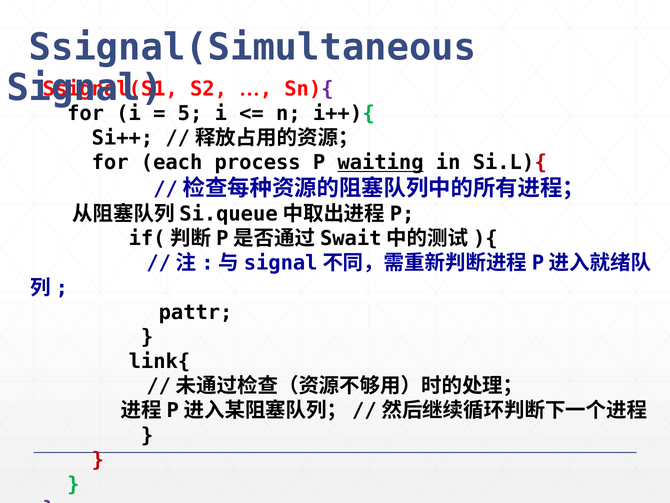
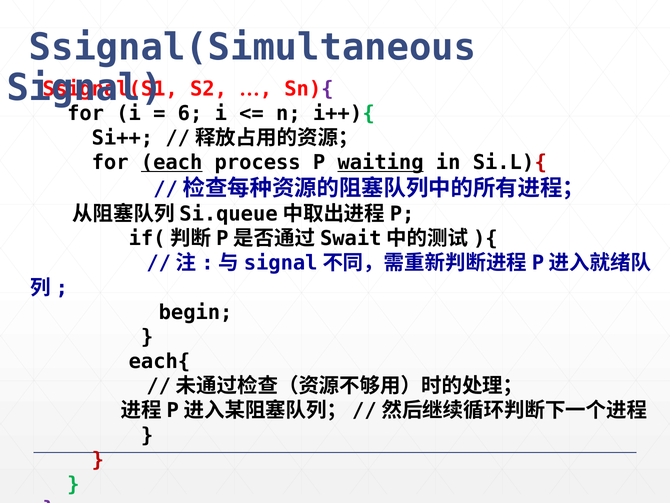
5: 5 -> 6
each underline: none -> present
pattr: pattr -> begin
link{: link{ -> each{
